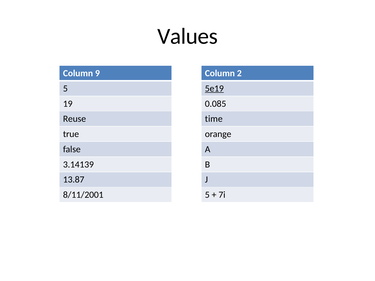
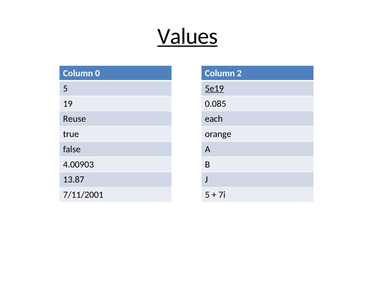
Values underline: none -> present
9: 9 -> 0
time: time -> each
3.14139: 3.14139 -> 4.00903
8/11/2001: 8/11/2001 -> 7/11/2001
